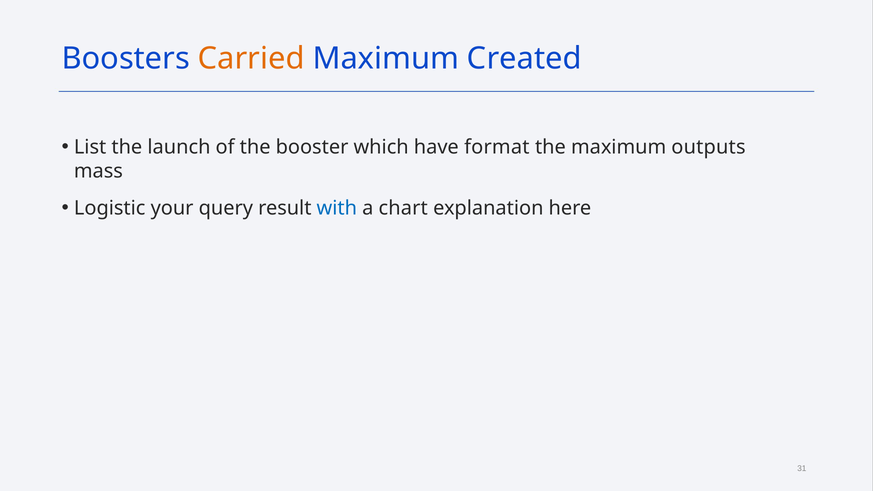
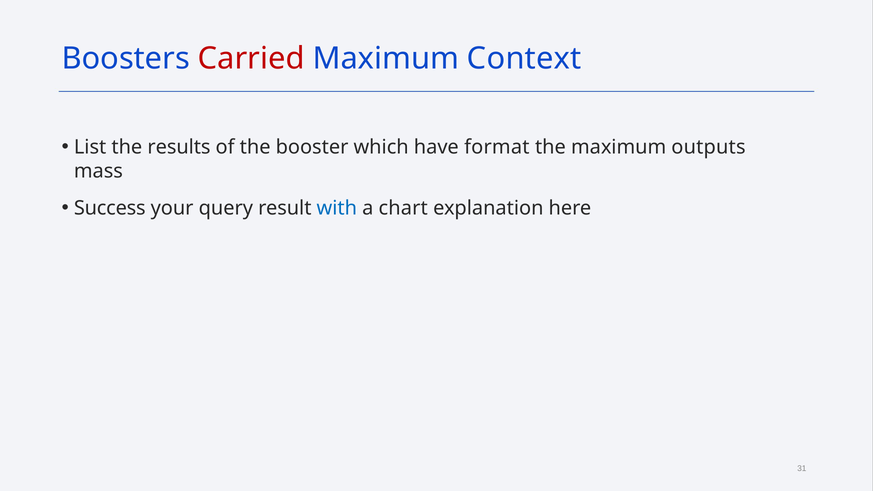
Carried colour: orange -> red
Created: Created -> Context
launch: launch -> results
Logistic: Logistic -> Success
